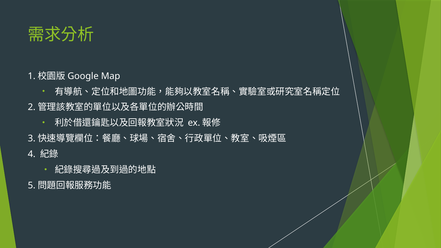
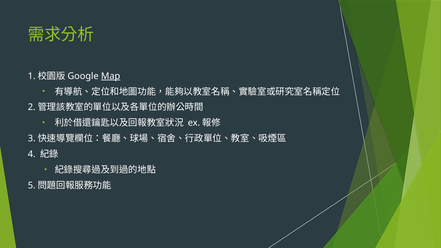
Map underline: none -> present
